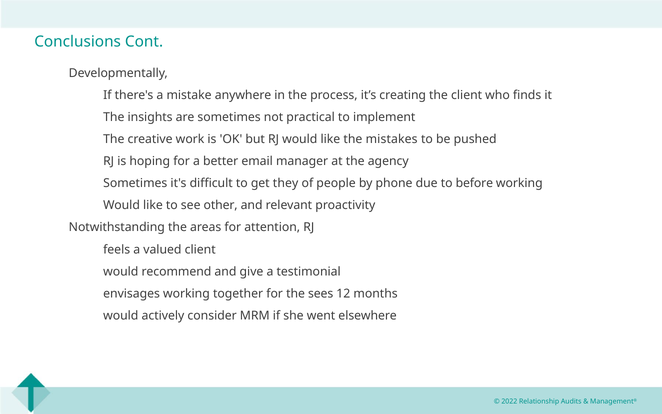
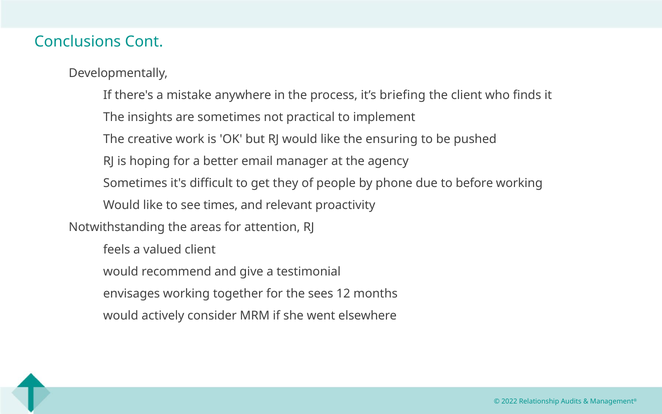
creating: creating -> briefing
mistakes: mistakes -> ensuring
other: other -> times
